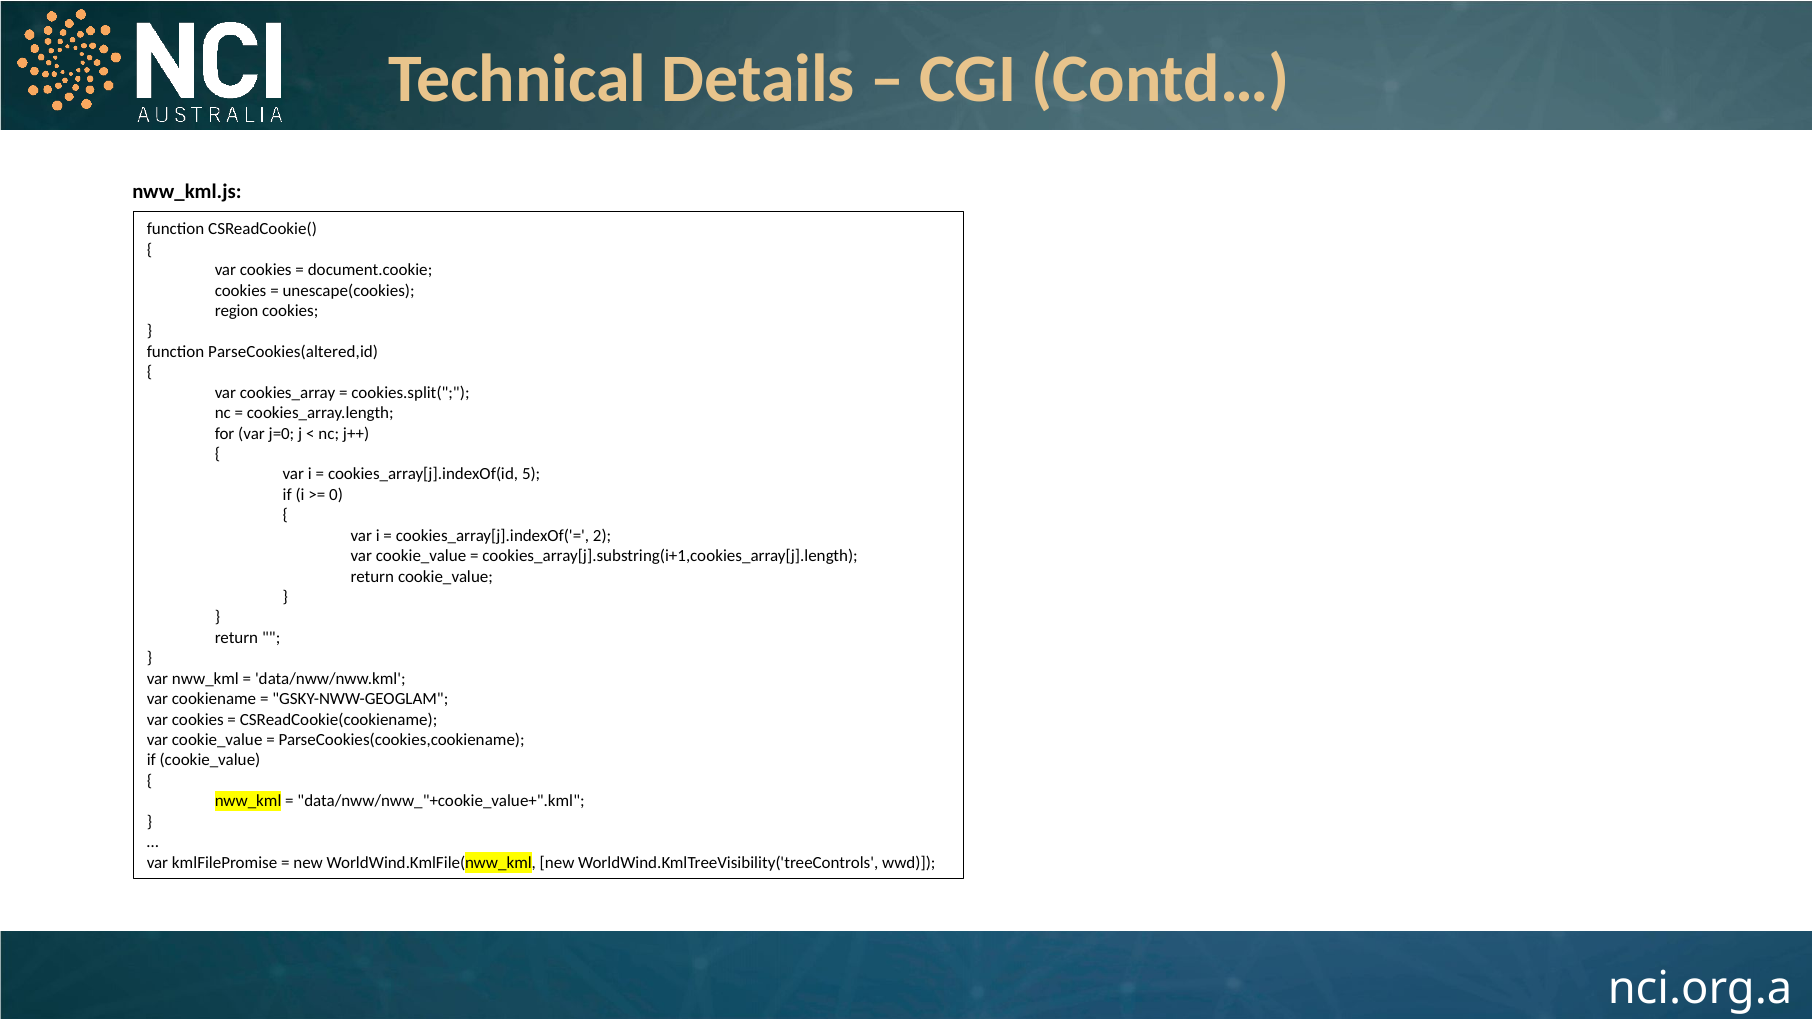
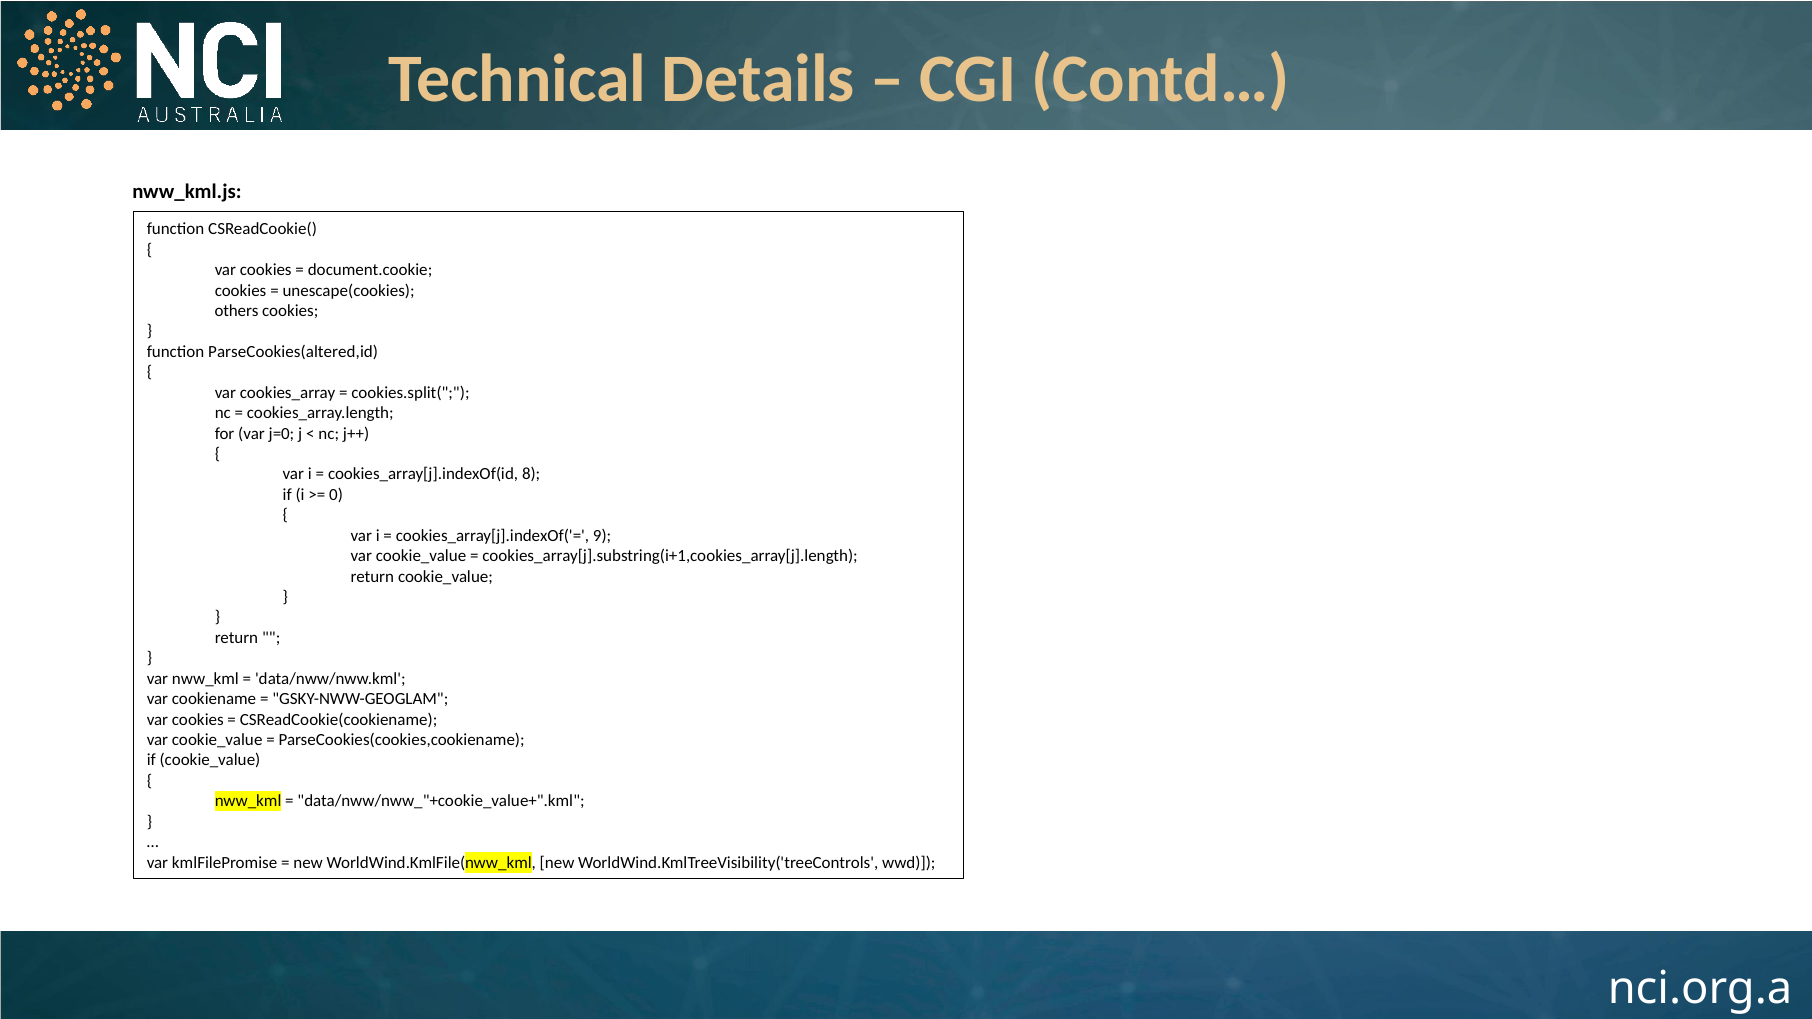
region: region -> others
5: 5 -> 8
2: 2 -> 9
